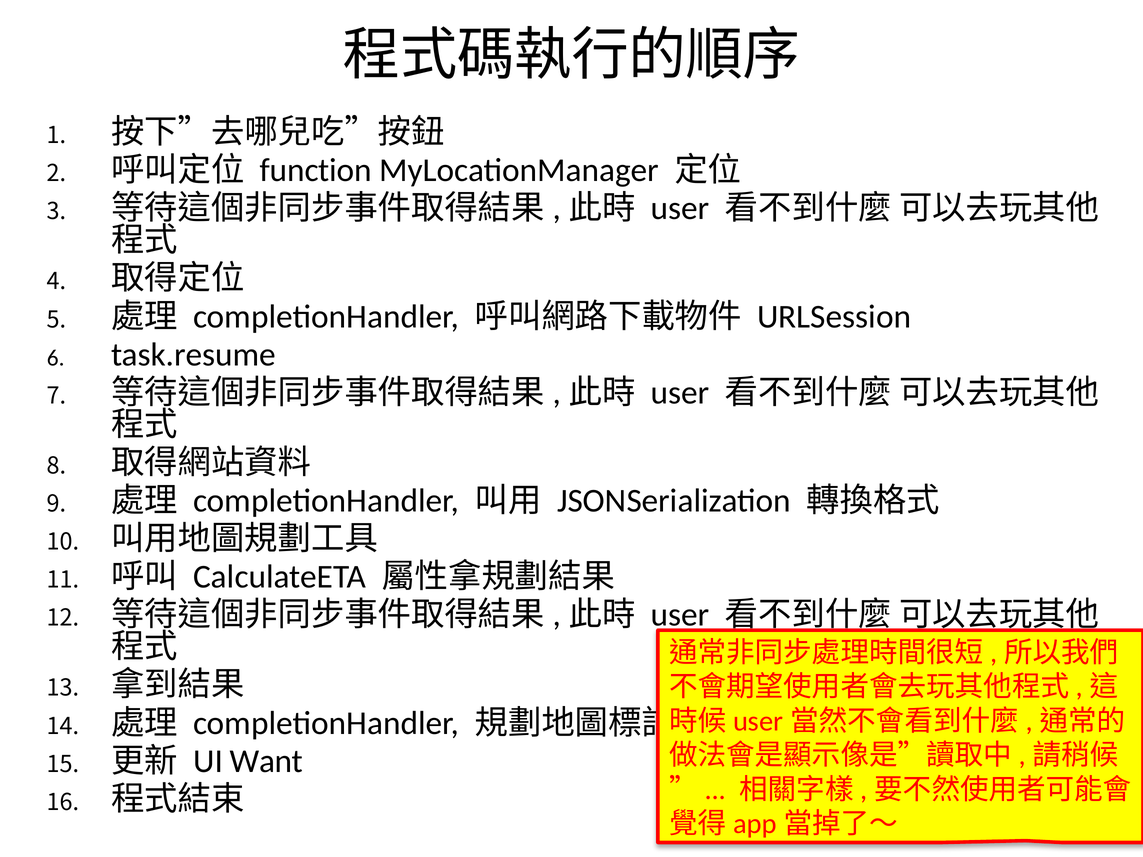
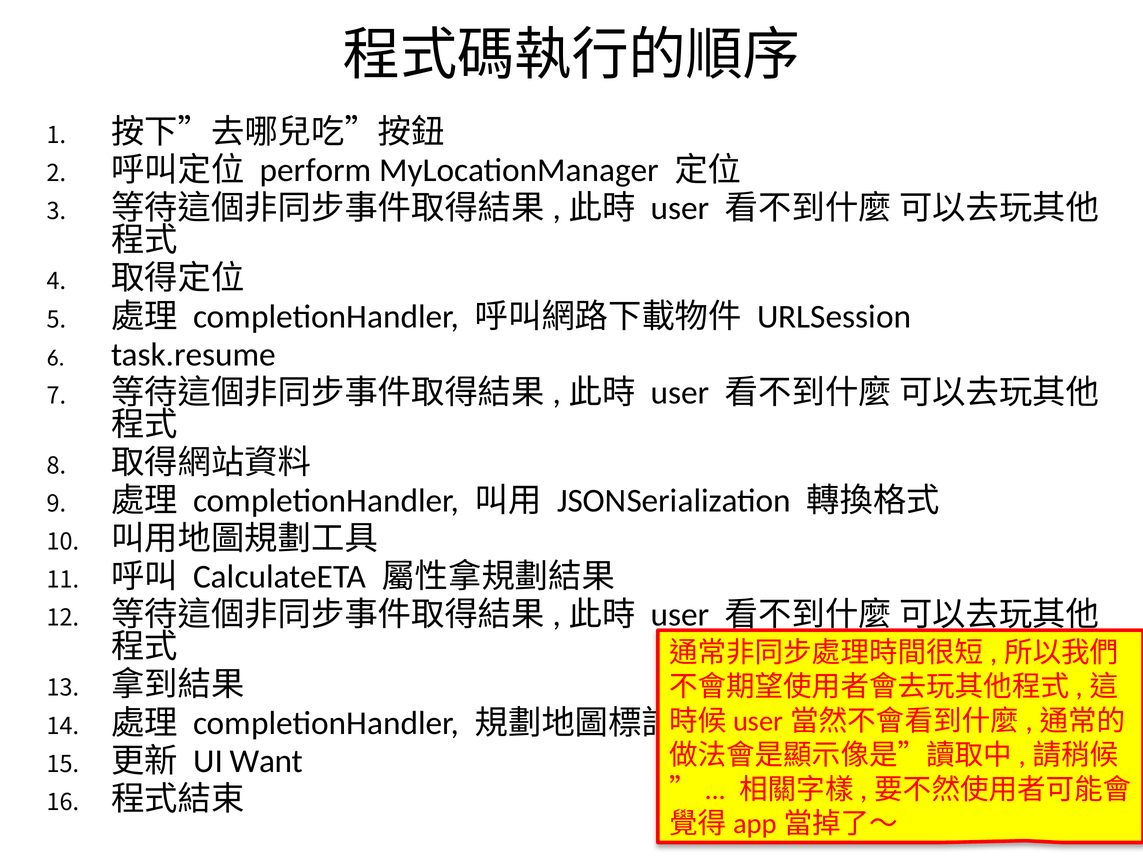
function: function -> perform
